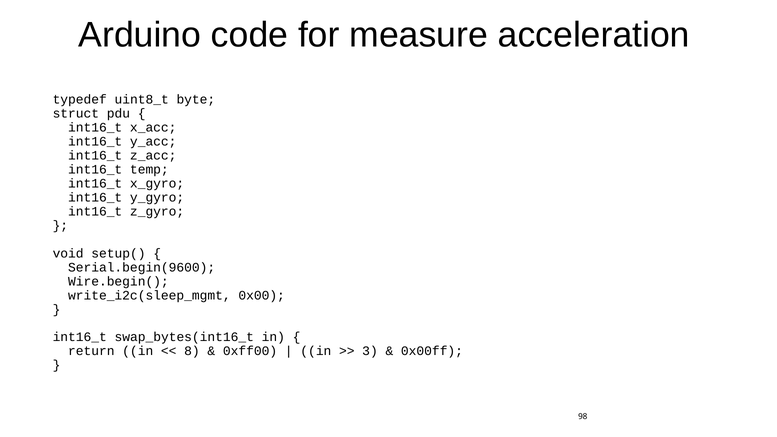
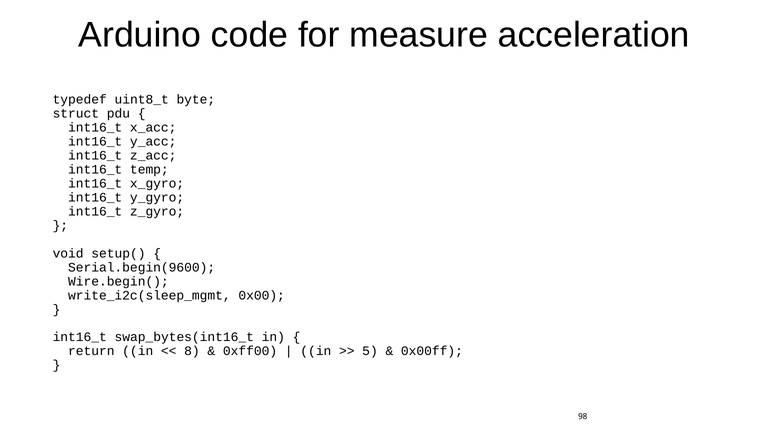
3: 3 -> 5
